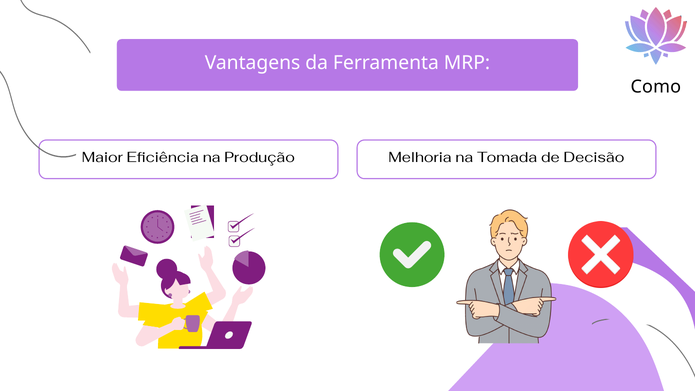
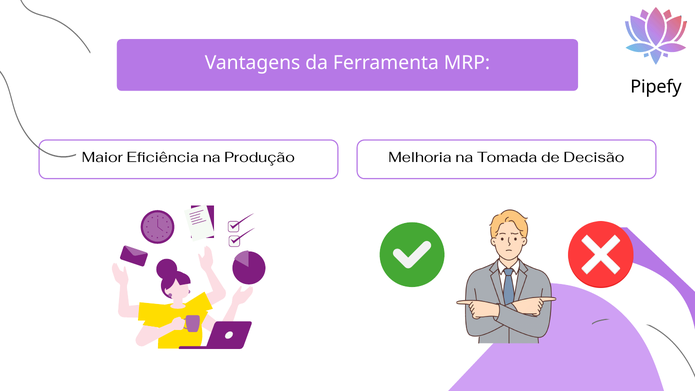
Como: Como -> Pipefy
